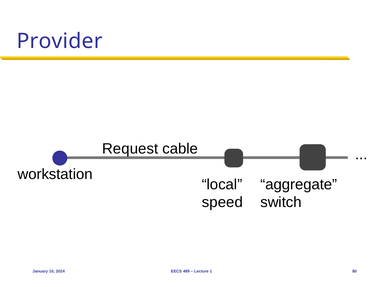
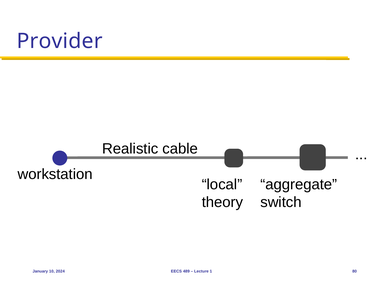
Request: Request -> Realistic
speed: speed -> theory
